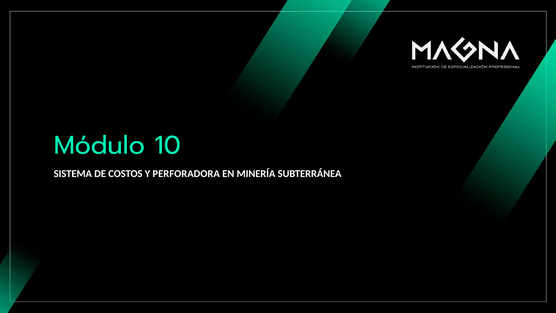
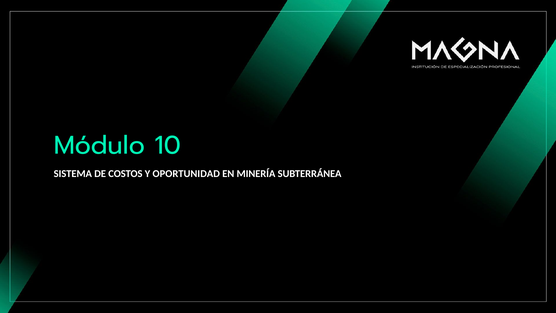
PERFORADORA: PERFORADORA -> OPORTUNIDAD
